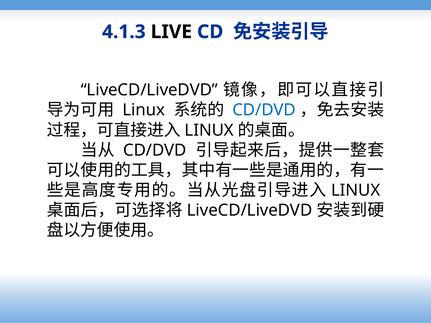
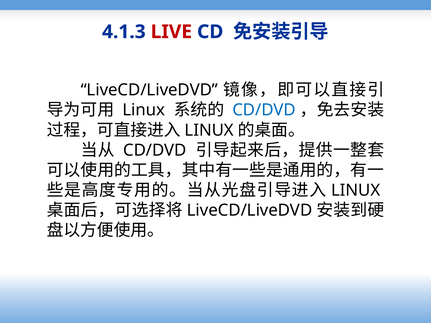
LIVE colour: black -> red
